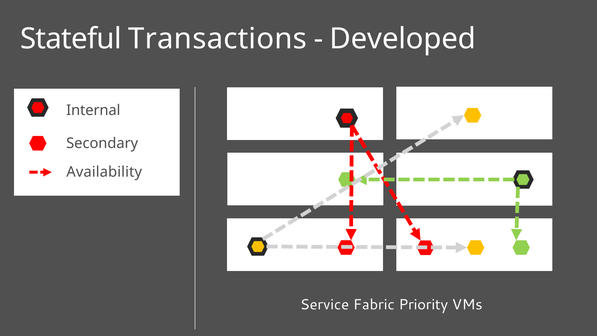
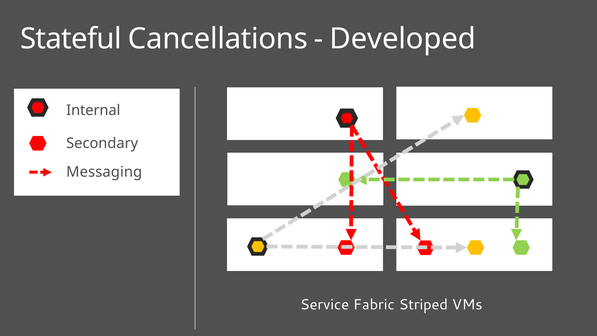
Transactions: Transactions -> Cancellations
Availability: Availability -> Messaging
Priority: Priority -> Striped
